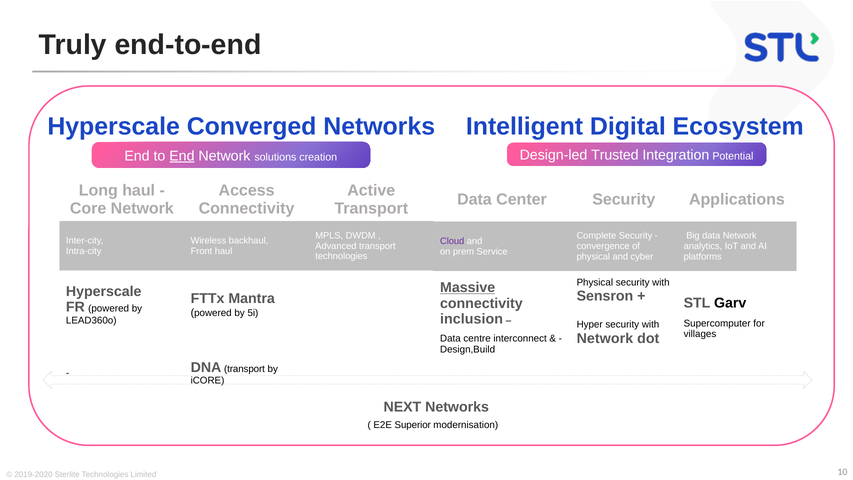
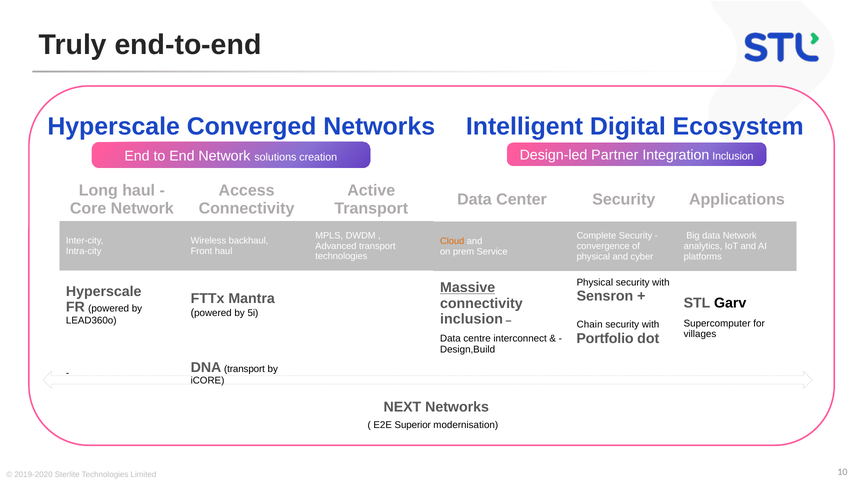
End at (182, 156) underline: present -> none
Trusted: Trusted -> Partner
Integration Potential: Potential -> Inclusion
Cloud colour: purple -> orange
Hyper: Hyper -> Chain
Network at (605, 338): Network -> Portfolio
